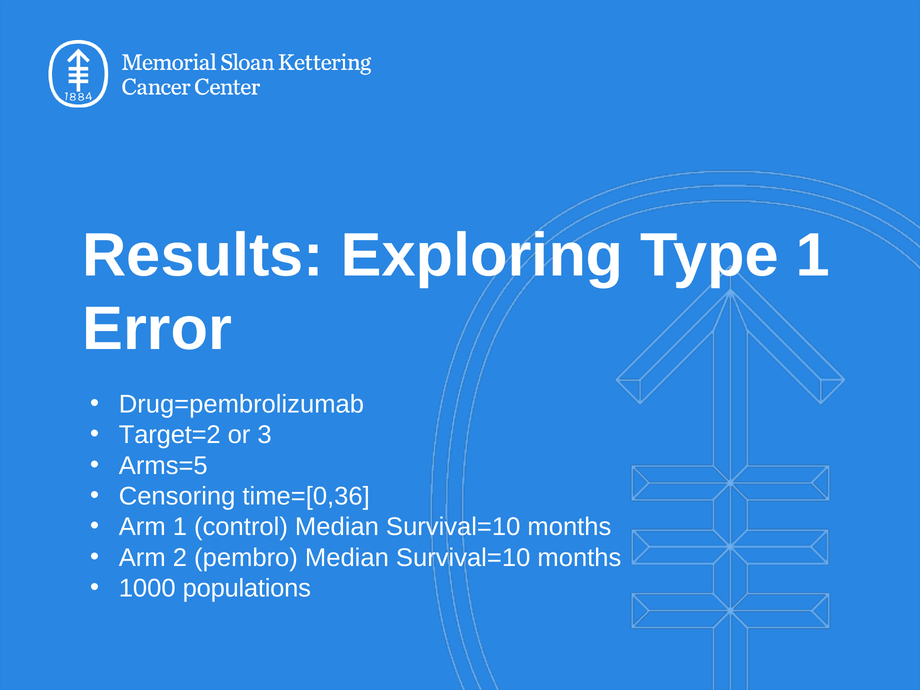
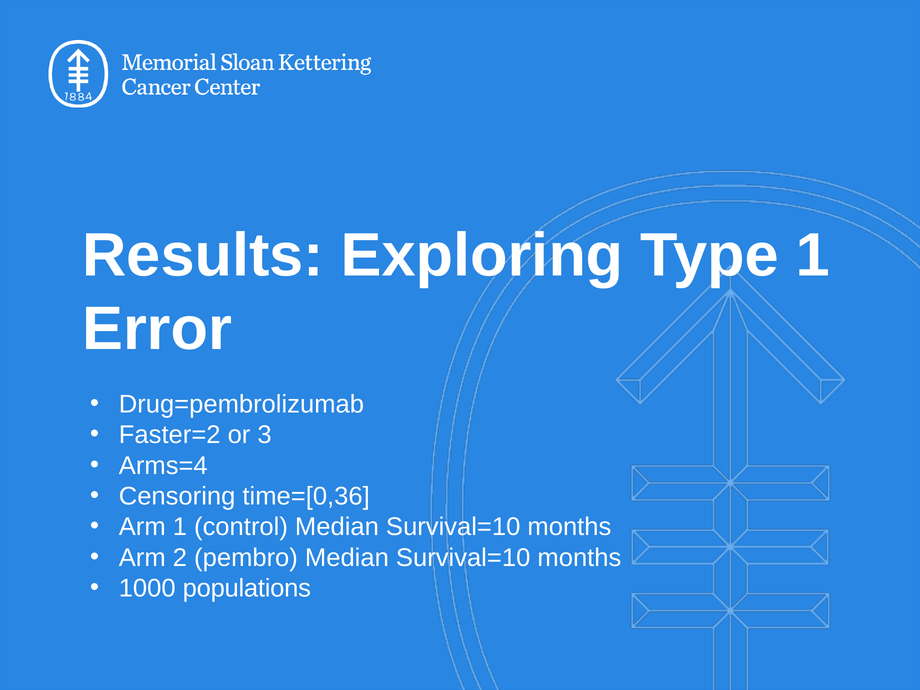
Target=2: Target=2 -> Faster=2
Arms=5: Arms=5 -> Arms=4
